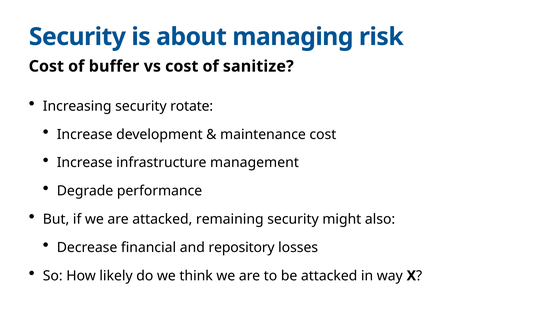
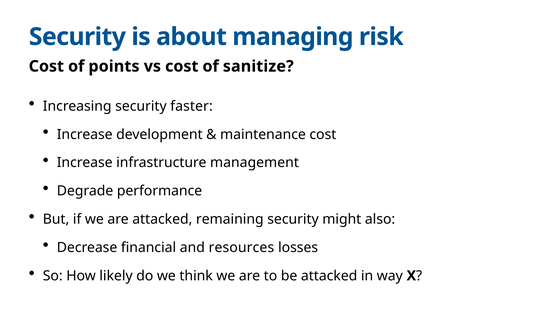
buffer: buffer -> points
rotate: rotate -> faster
repository: repository -> resources
